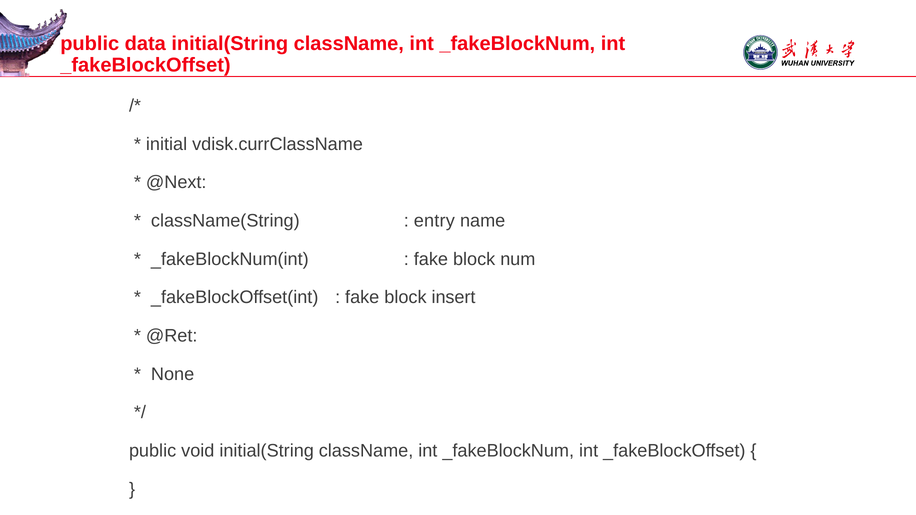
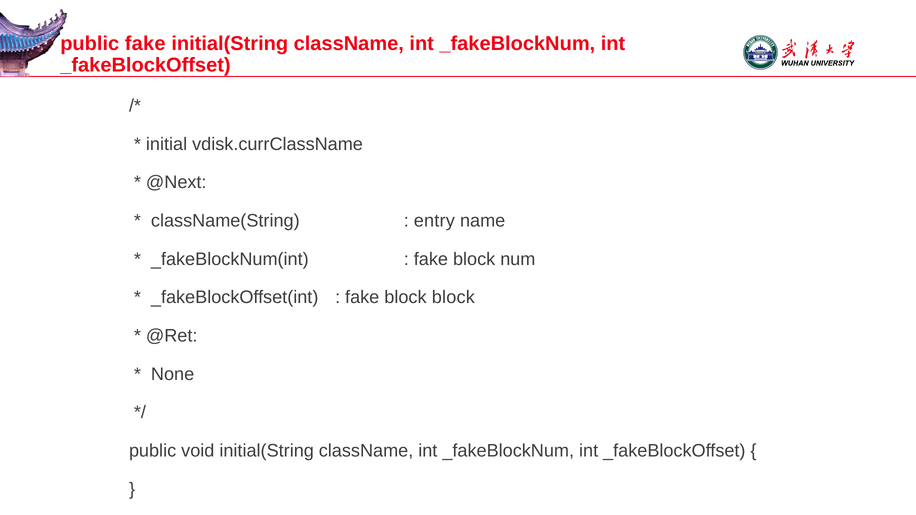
public data: data -> fake
block insert: insert -> block
